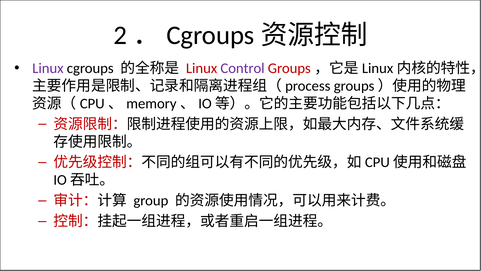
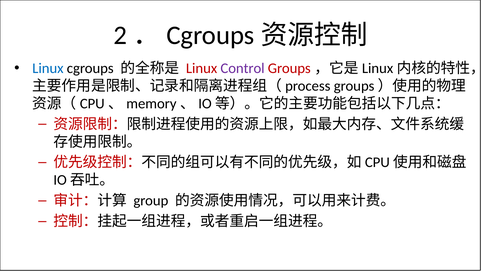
Linux at (48, 68) colour: purple -> blue
